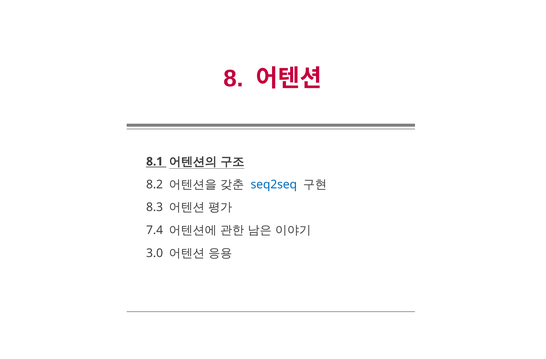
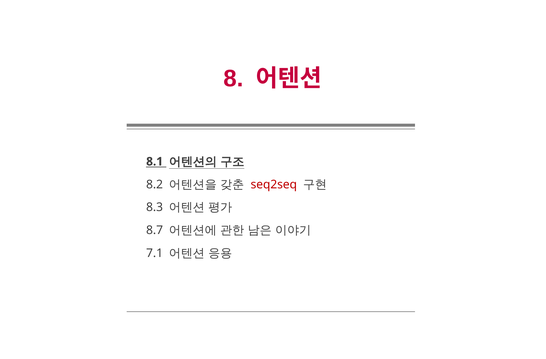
seq2seq colour: blue -> red
7.4: 7.4 -> 8.7
3.0: 3.0 -> 7.1
